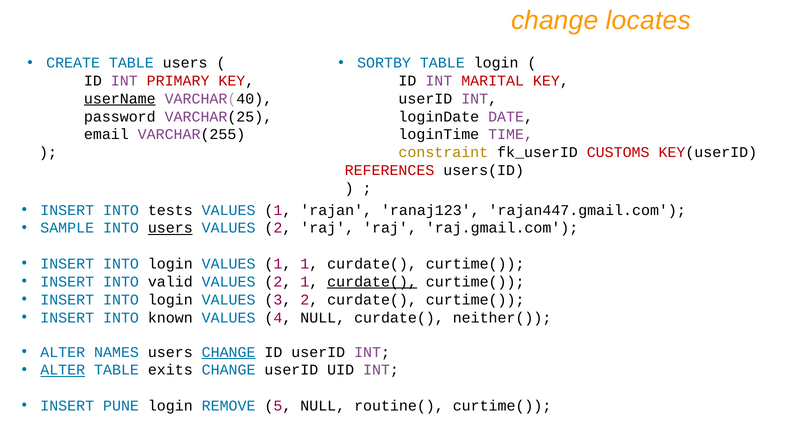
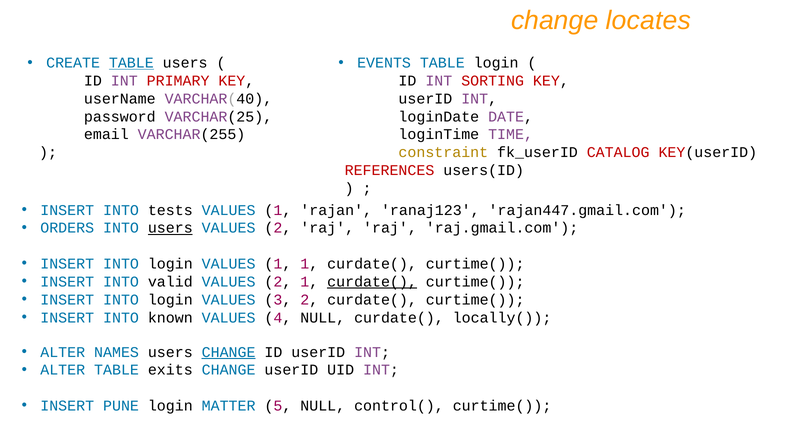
TABLE at (131, 63) underline: none -> present
SORTBY: SORTBY -> EVENTS
MARITAL: MARITAL -> SORTING
userName underline: present -> none
CUSTOMS: CUSTOMS -> CATALOG
SAMPLE: SAMPLE -> ORDERS
neither(: neither( -> locally(
ALTER at (63, 370) underline: present -> none
REMOVE: REMOVE -> MATTER
routine(: routine( -> control(
